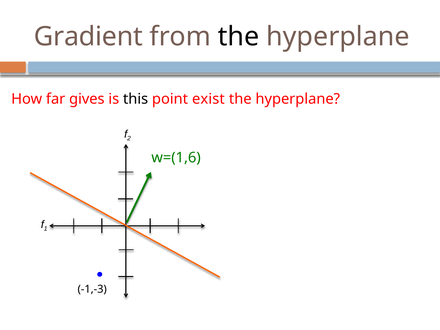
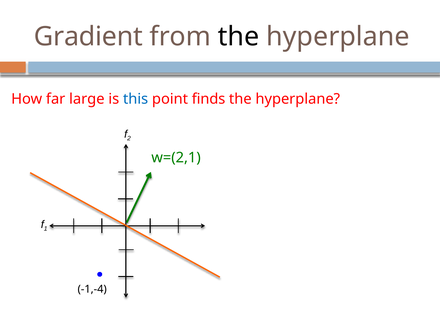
gives: gives -> large
this colour: black -> blue
exist: exist -> finds
w=(1,6: w=(1,6 -> w=(2,1
-1,-3: -1,-3 -> -1,-4
